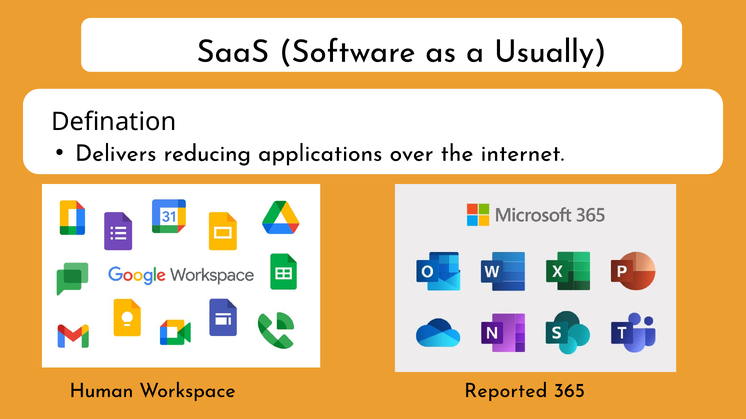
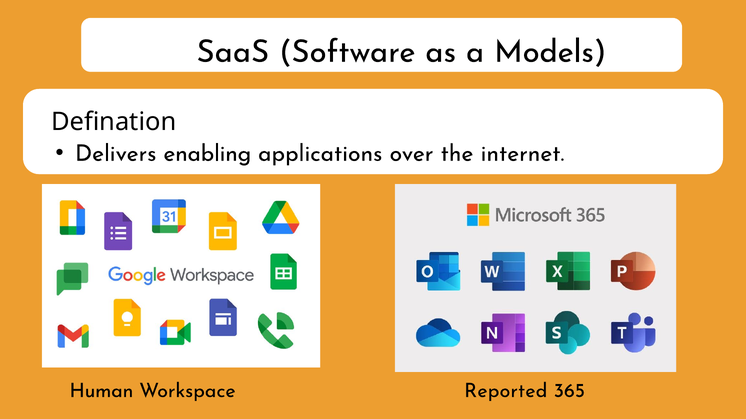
Usually: Usually -> Models
reducing: reducing -> enabling
